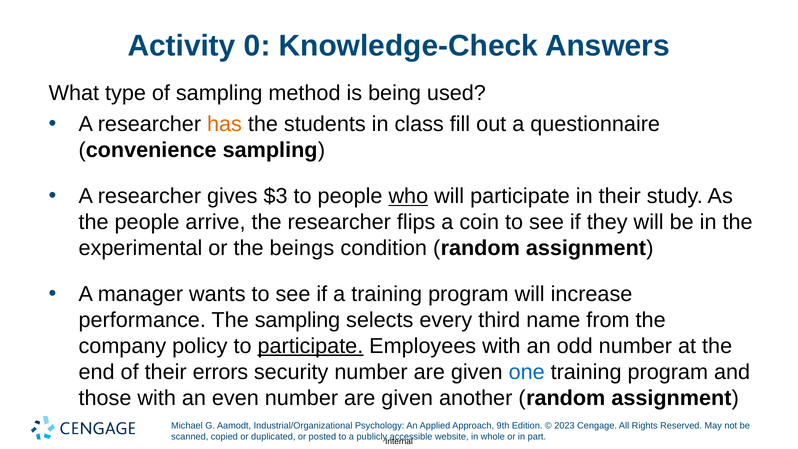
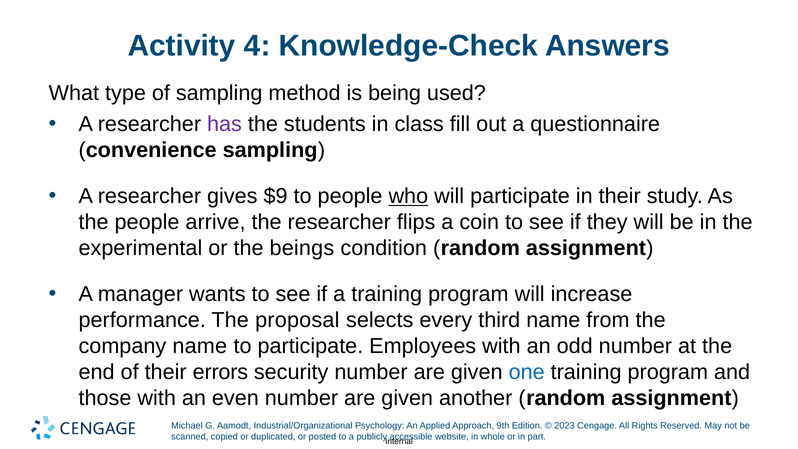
0: 0 -> 4
has colour: orange -> purple
$3: $3 -> $9
The sampling: sampling -> proposal
company policy: policy -> name
participate at (310, 346) underline: present -> none
